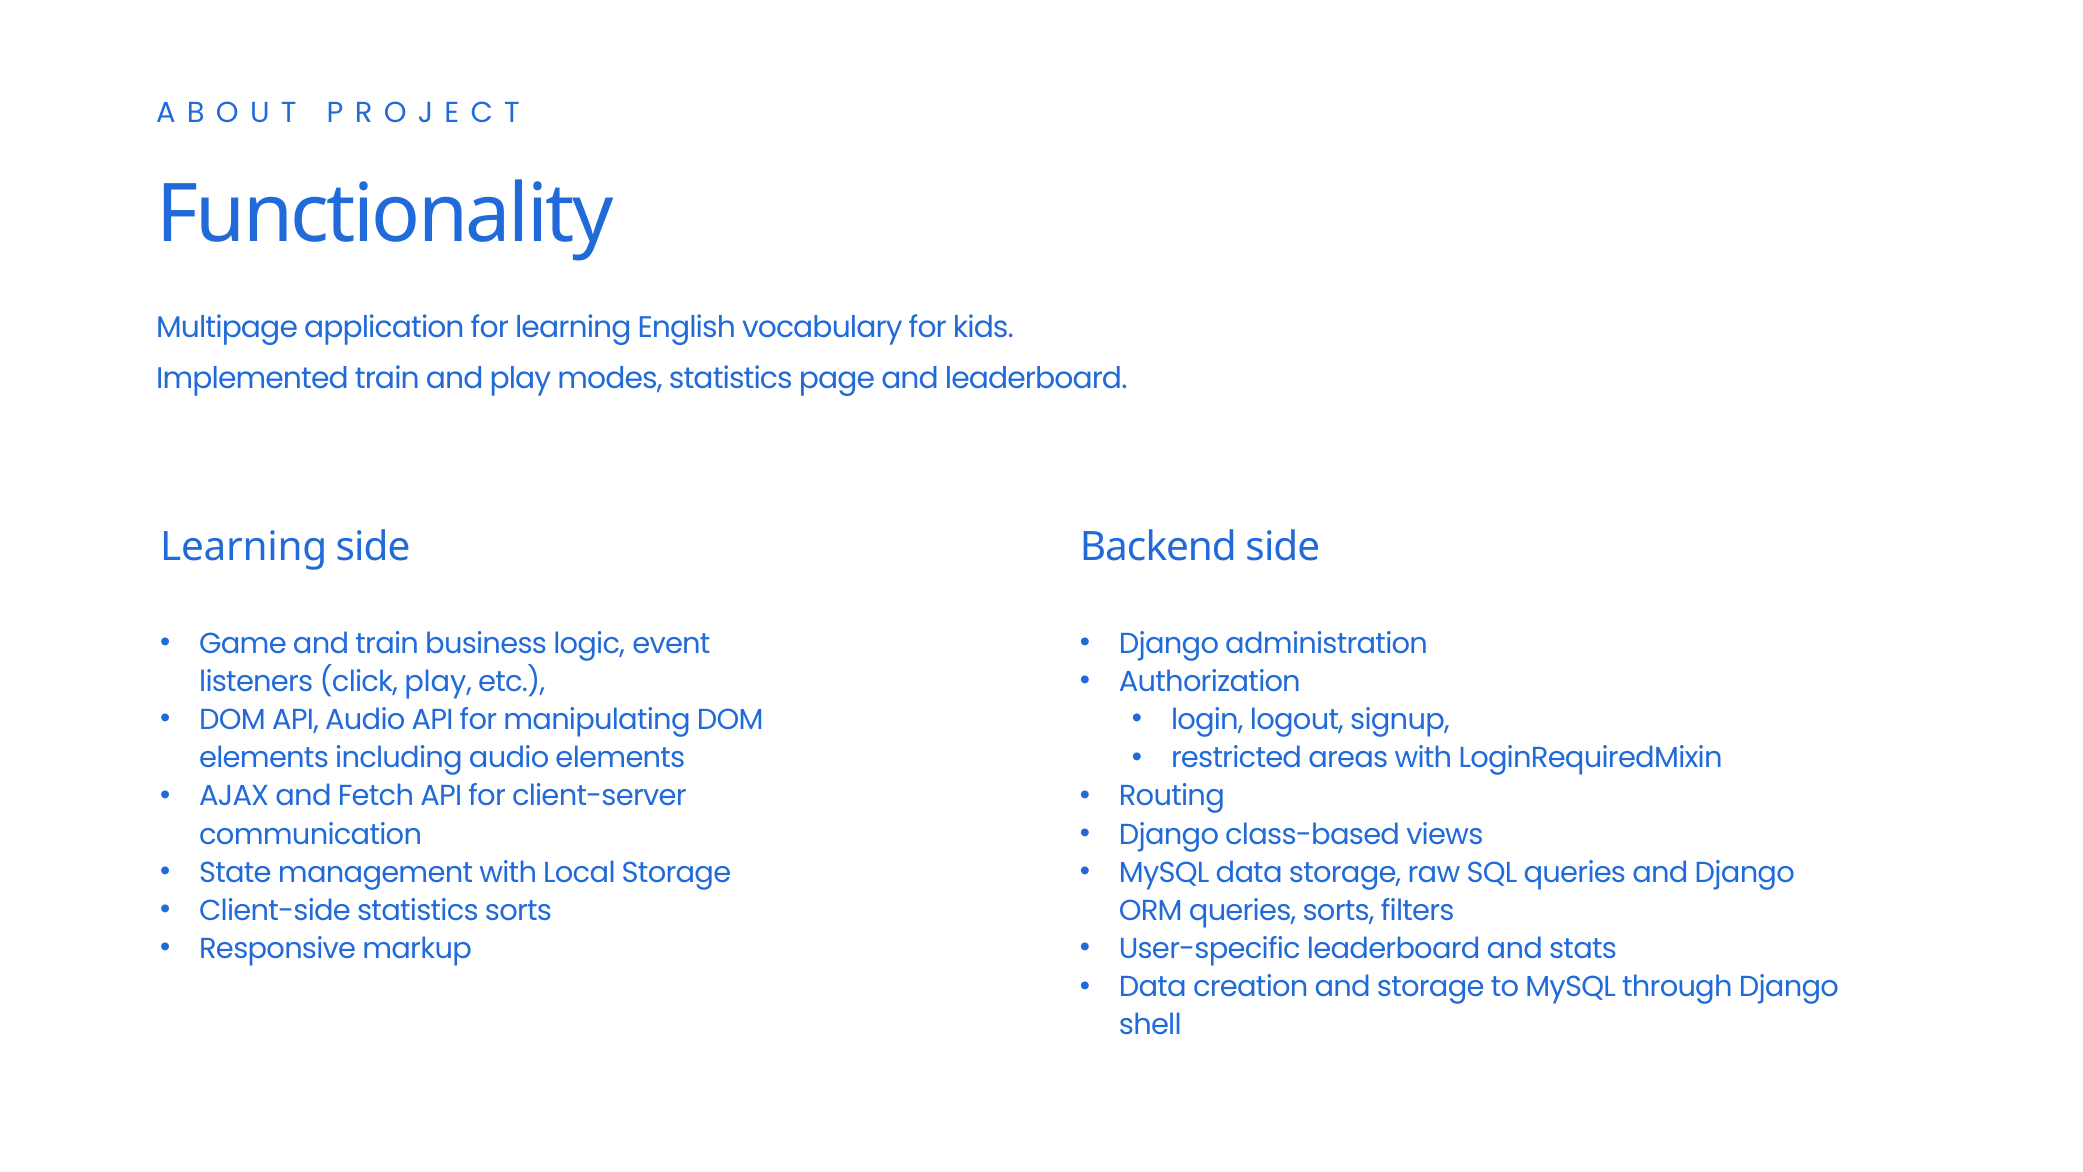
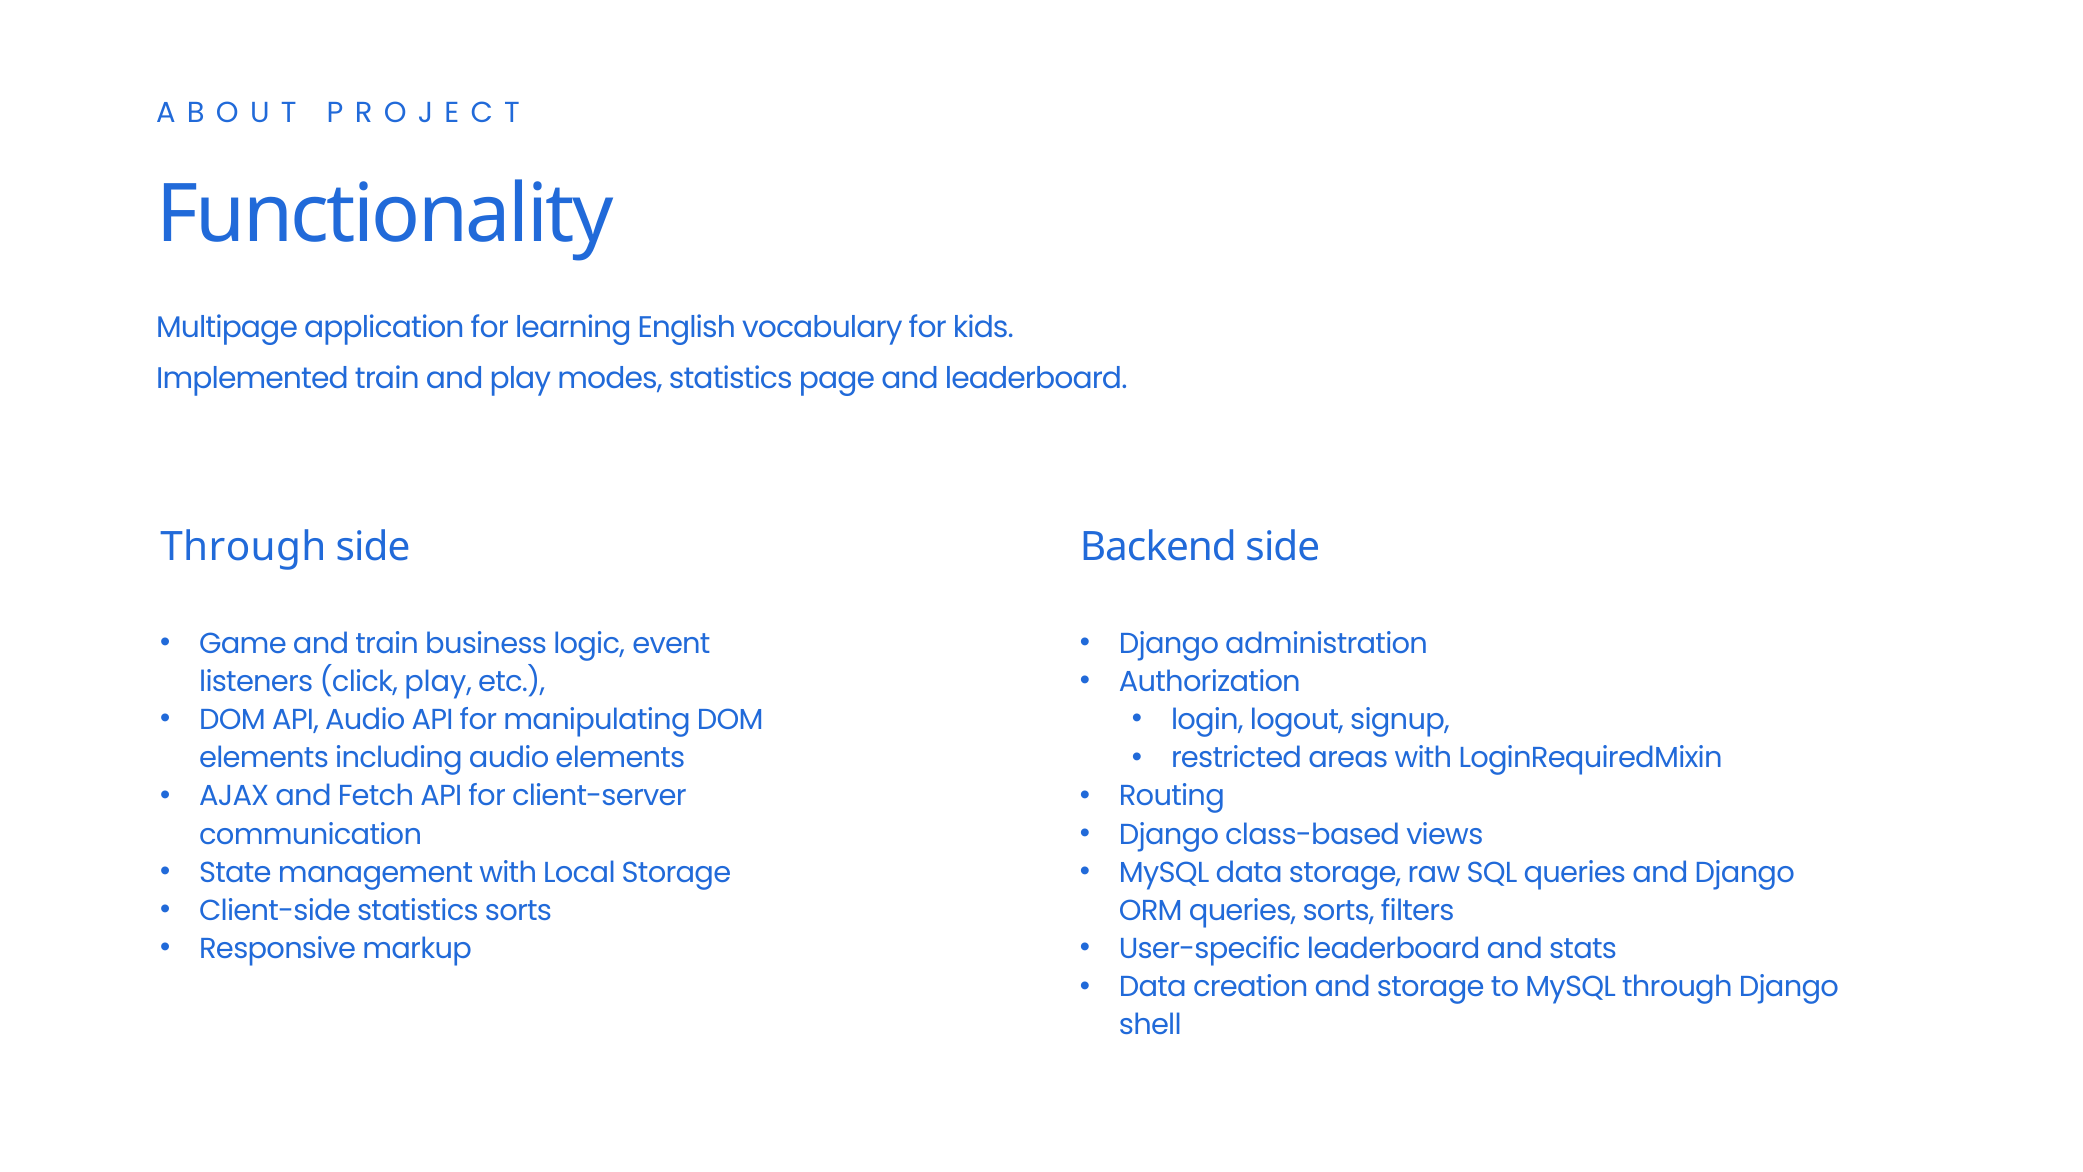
Learning at (244, 547): Learning -> Through
